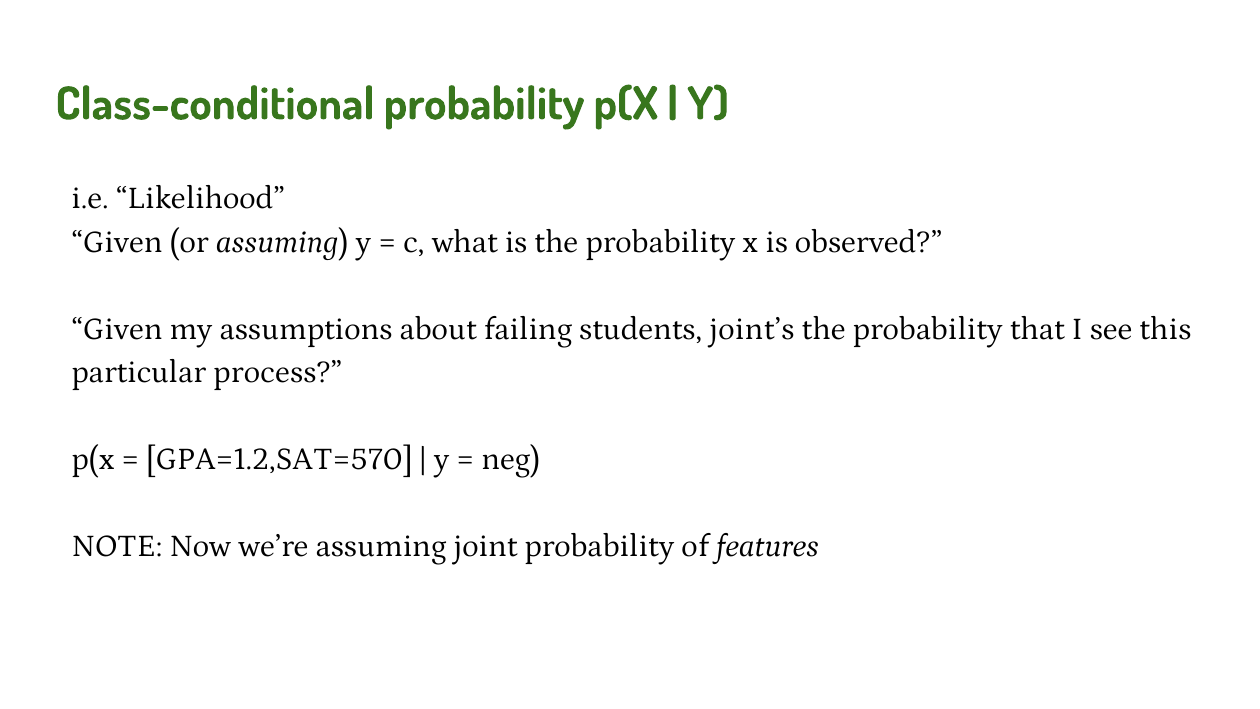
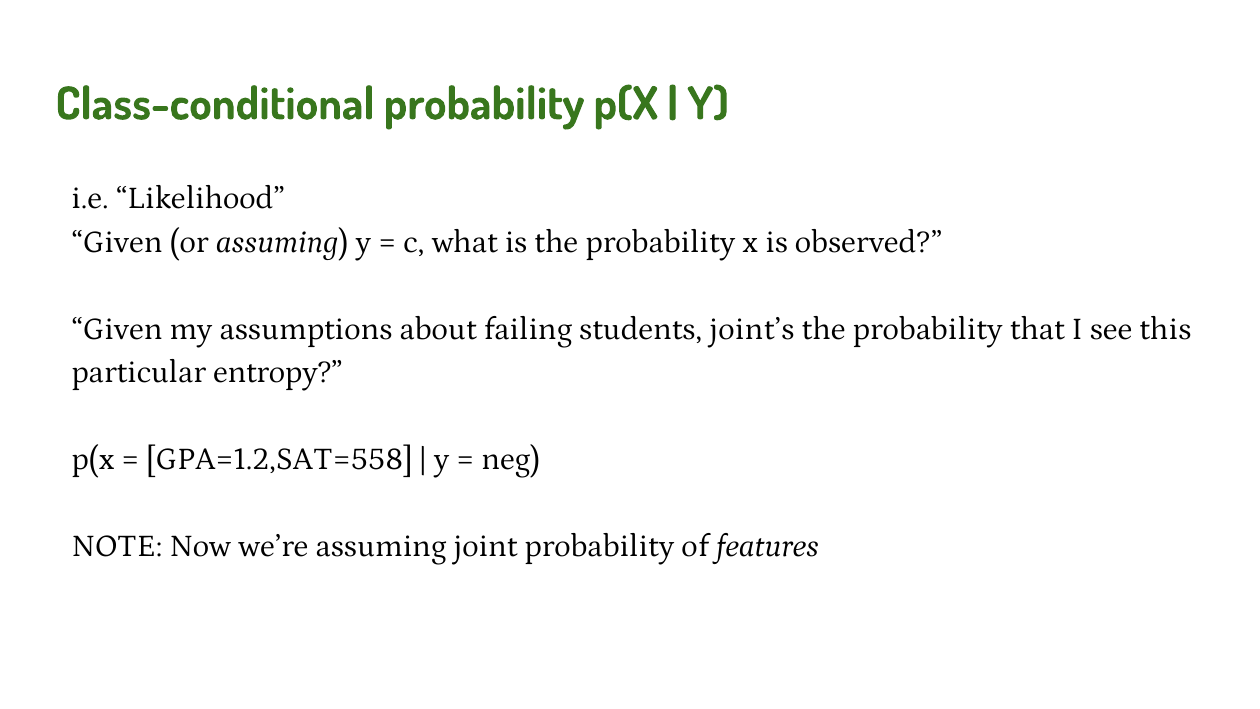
process: process -> entropy
GPA=1.2,SAT=570: GPA=1.2,SAT=570 -> GPA=1.2,SAT=558
